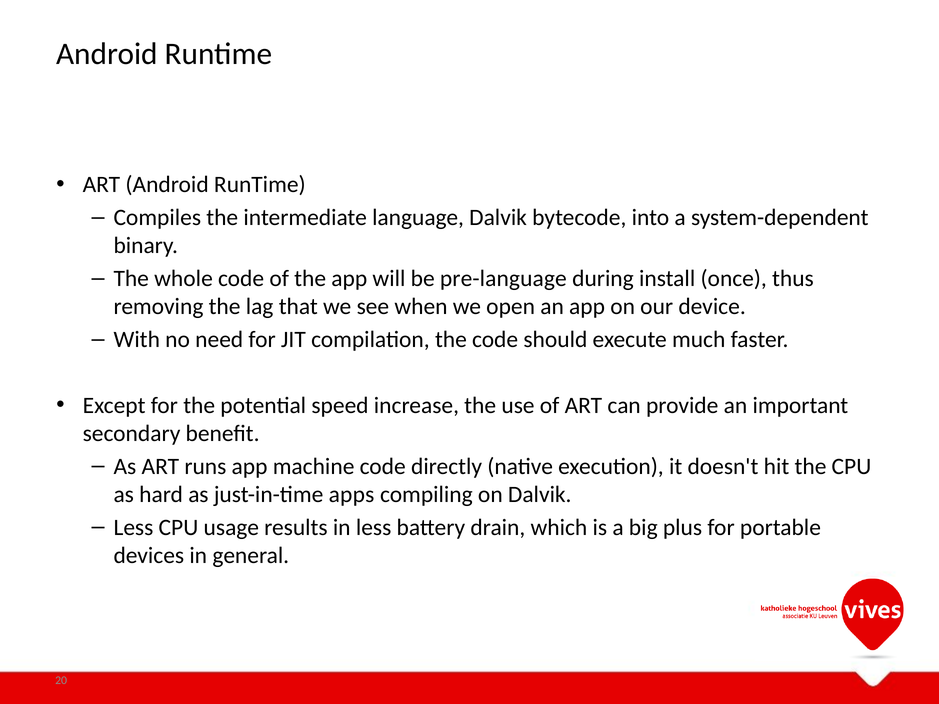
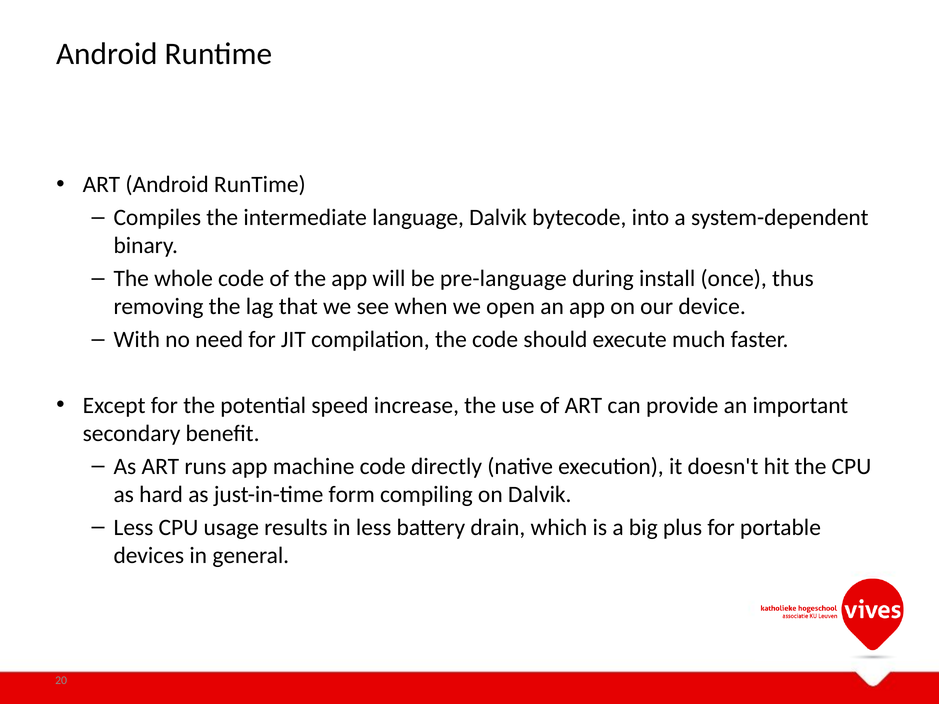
apps: apps -> form
